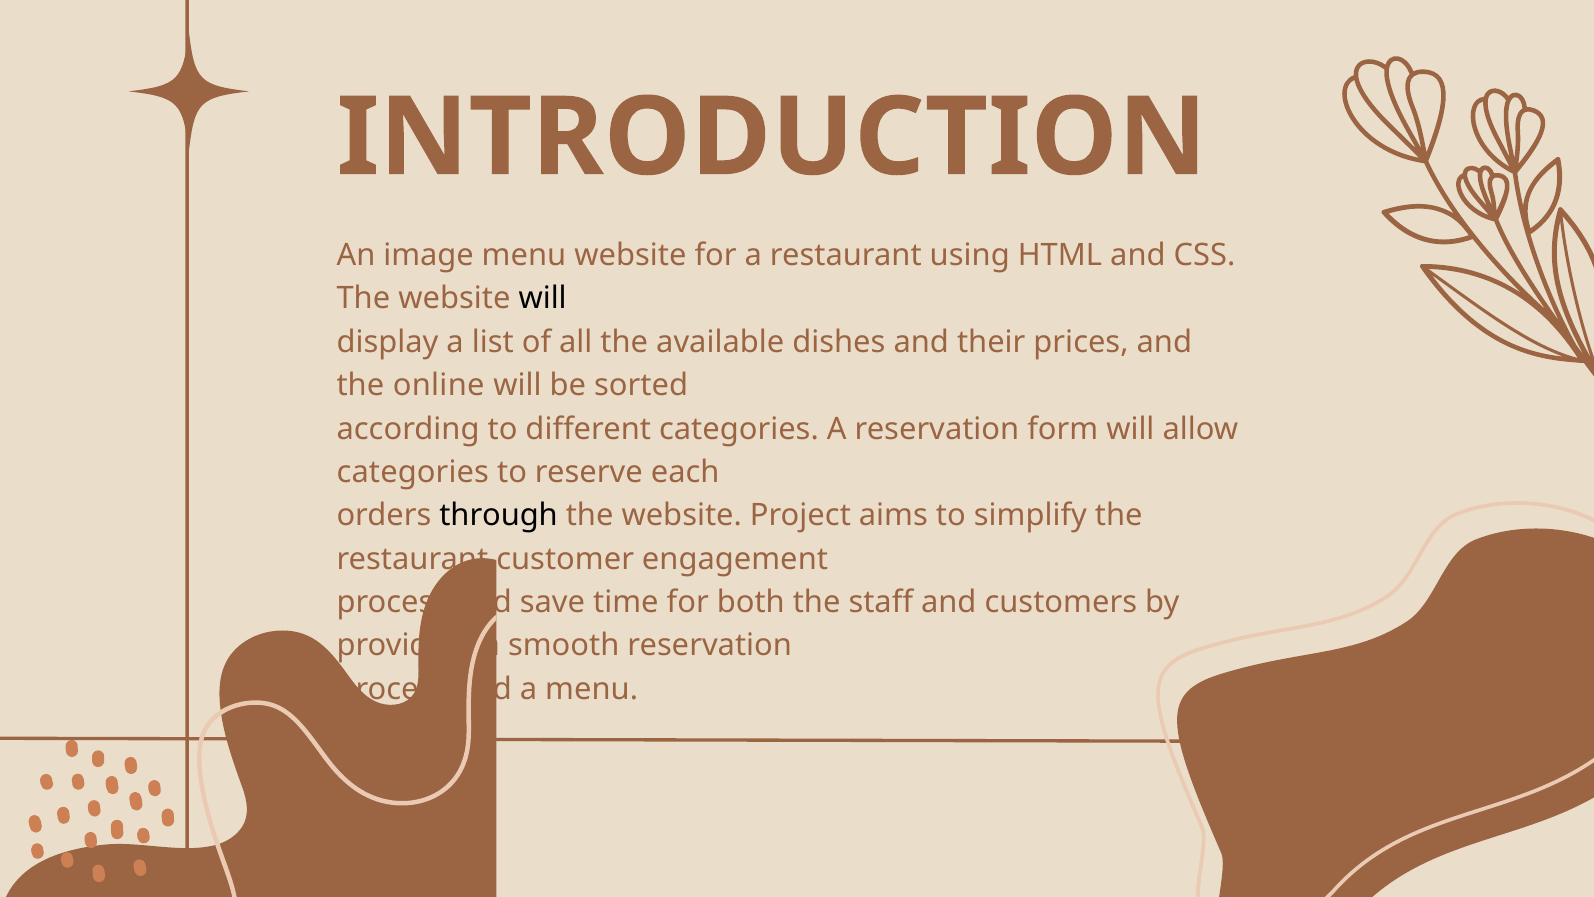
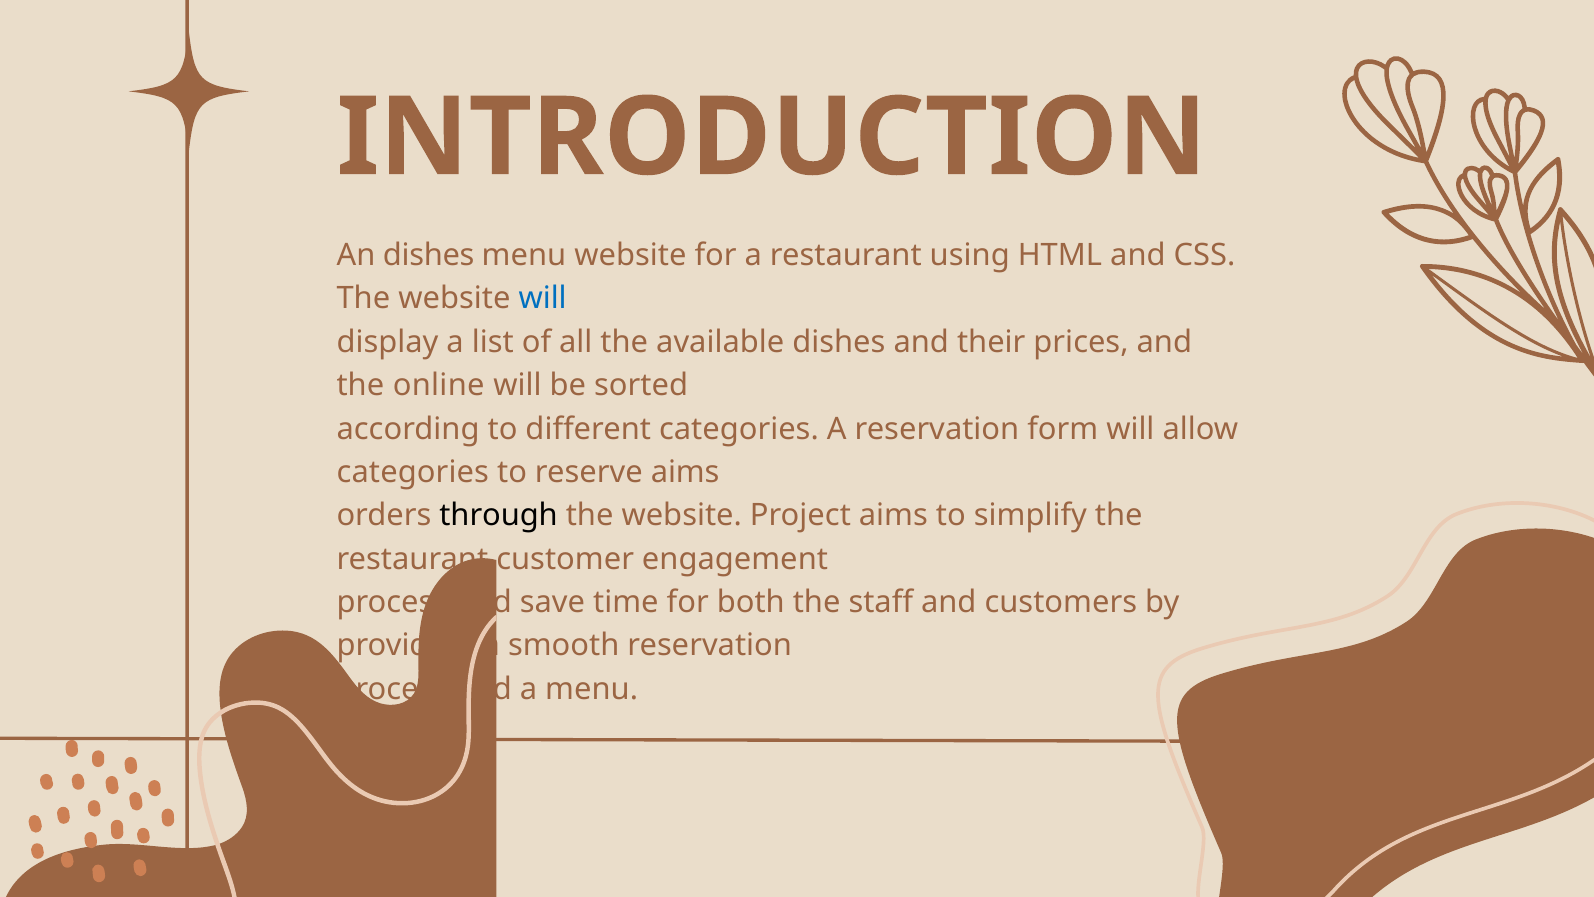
An image: image -> dishes
will at (543, 299) colour: black -> blue
reserve each: each -> aims
